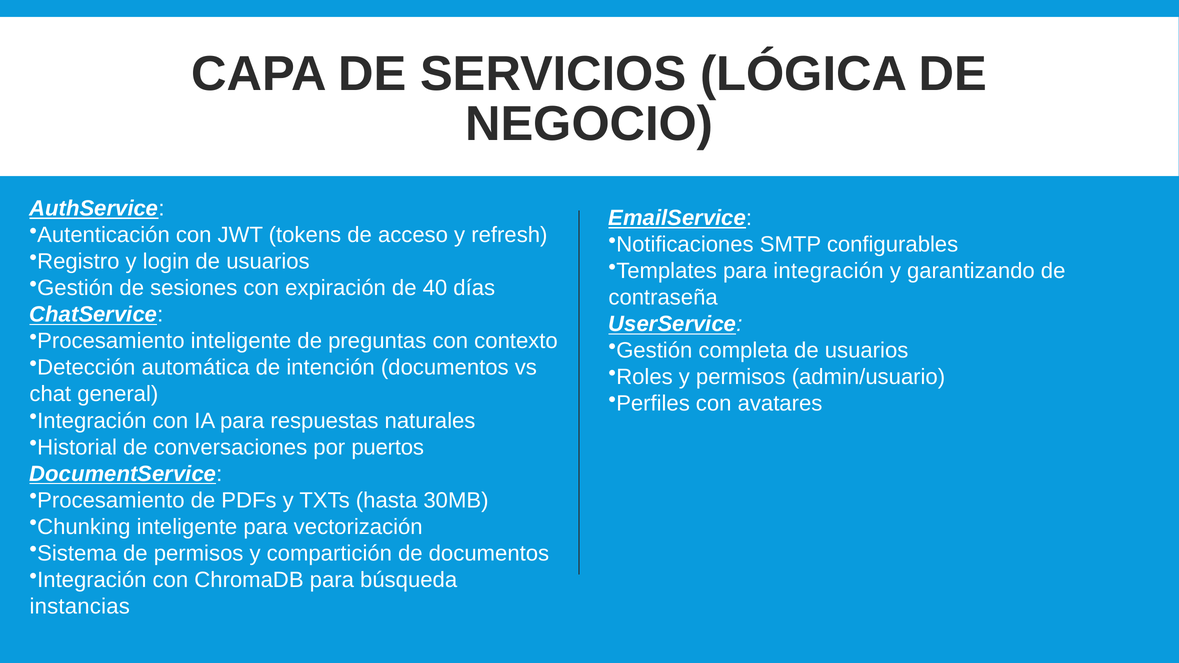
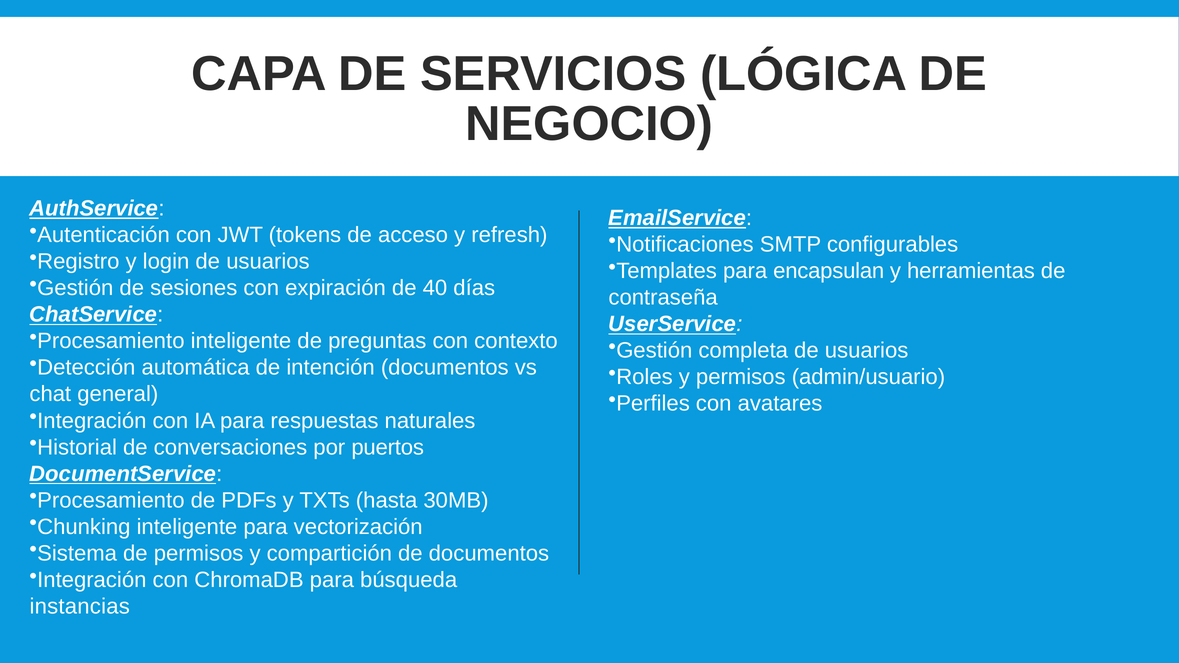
para integración: integración -> encapsulan
garantizando: garantizando -> herramientas
